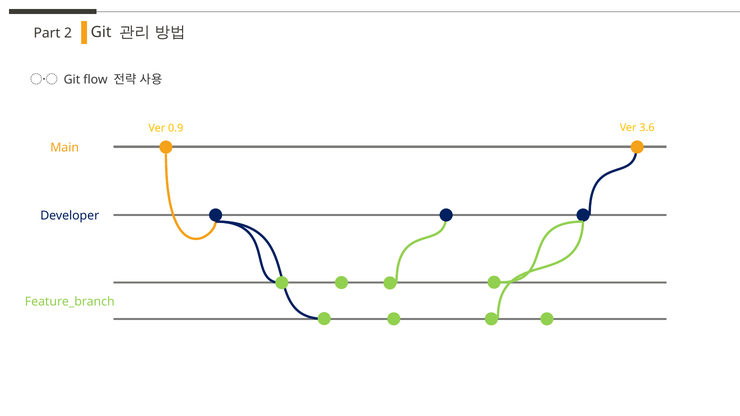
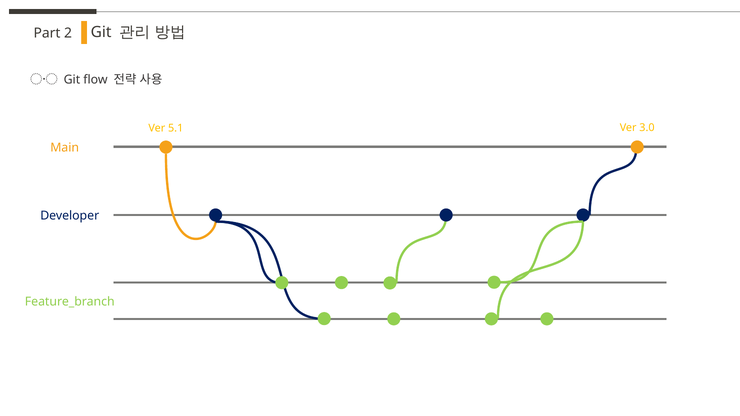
0.9: 0.9 -> 5.1
3.6: 3.6 -> 3.0
